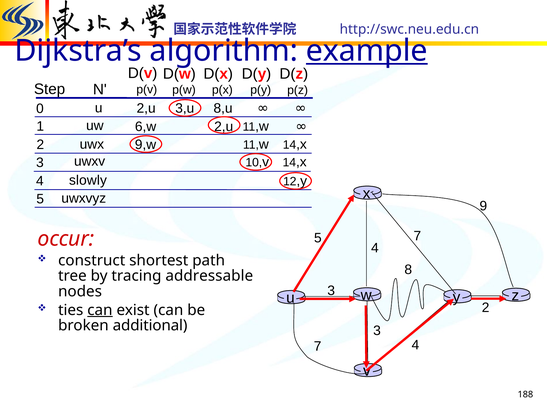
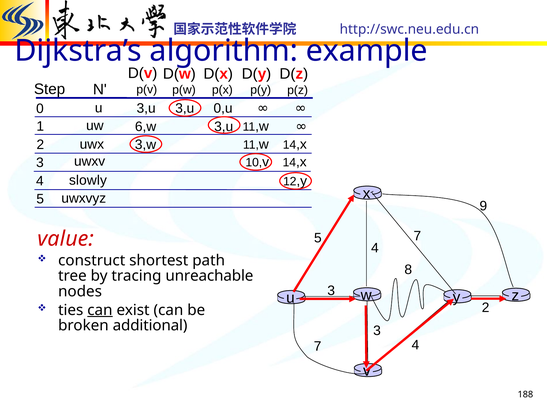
example underline: present -> none
2,u at (146, 108): 2,u -> 3,u
8,u: 8,u -> 0,u
6,w 2,u: 2,u -> 3,u
9,w: 9,w -> 3,w
occur: occur -> value
addressable: addressable -> unreachable
